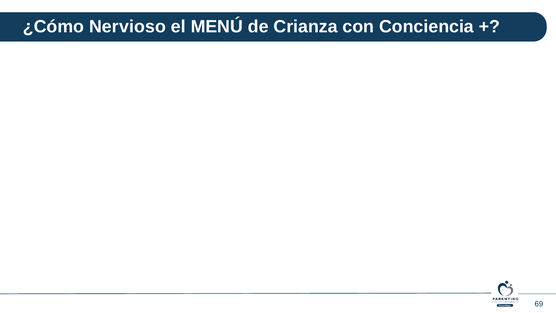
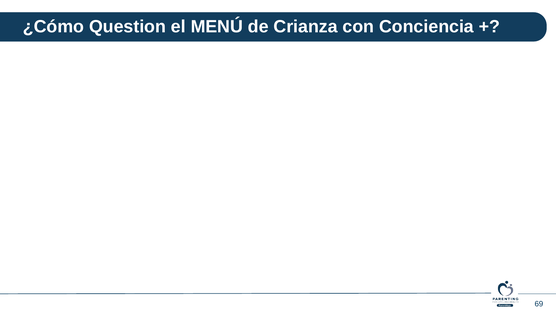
Nervioso: Nervioso -> Question
